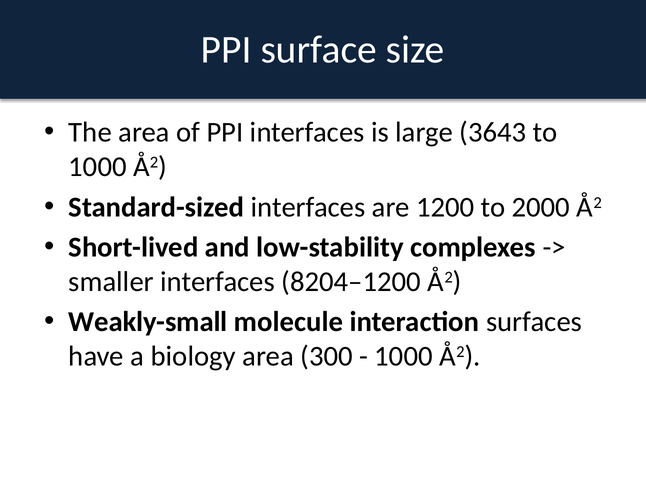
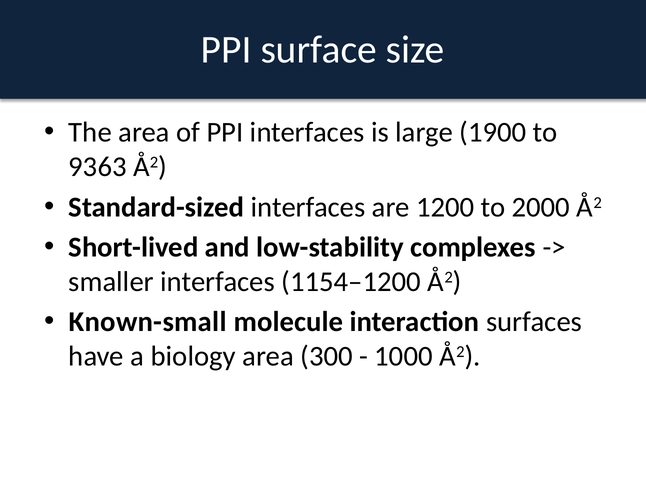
3643: 3643 -> 1900
1000 at (98, 167): 1000 -> 9363
8204–1200: 8204–1200 -> 1154–1200
Weakly-small: Weakly-small -> Known-small
